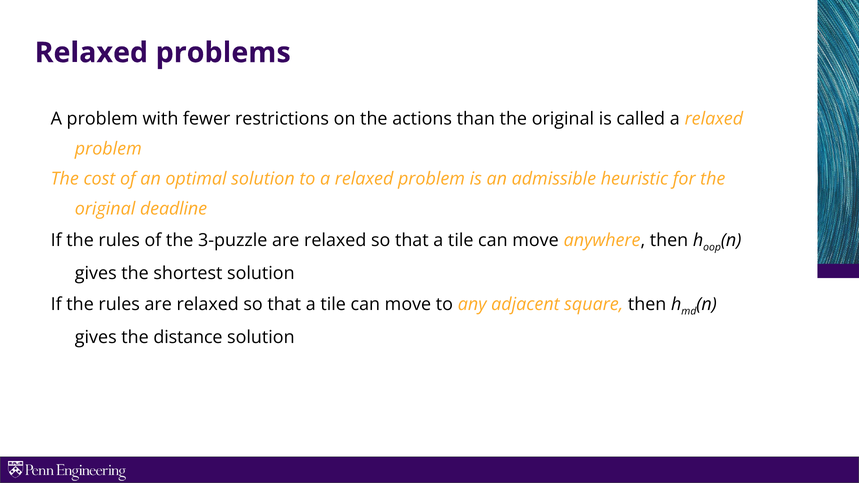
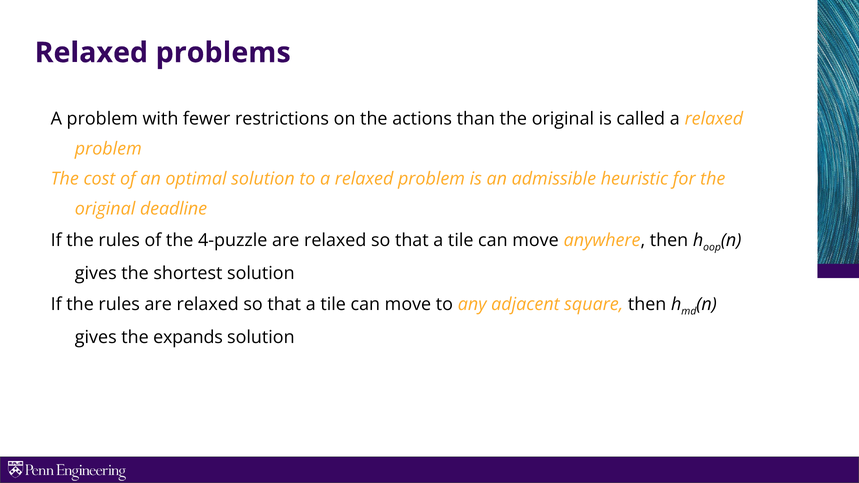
3-puzzle: 3-puzzle -> 4-puzzle
distance: distance -> expands
